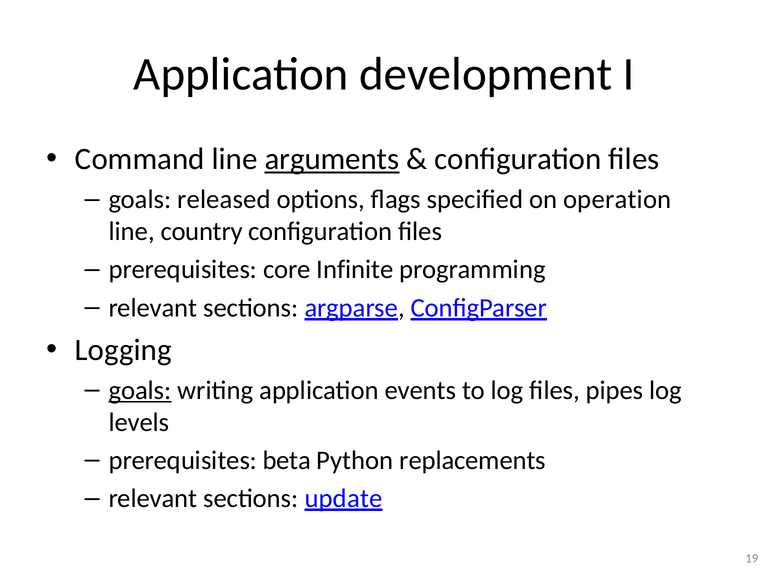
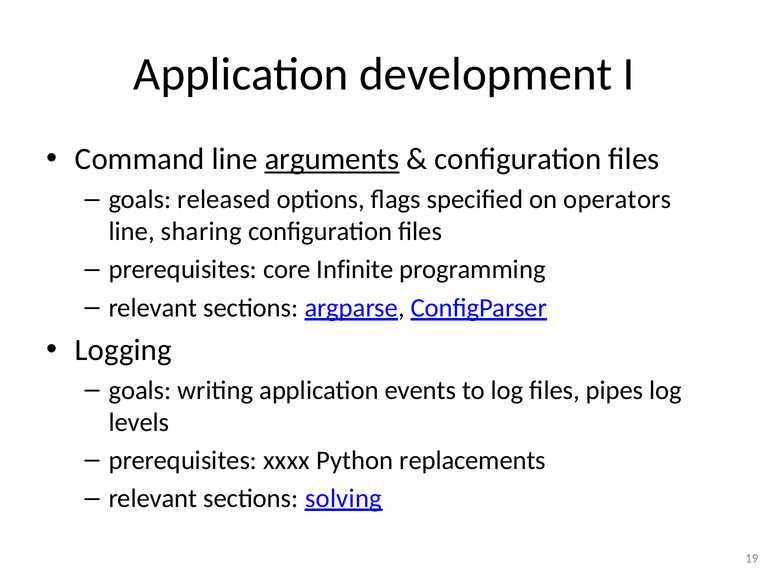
operation: operation -> operators
country: country -> sharing
goals at (140, 390) underline: present -> none
beta: beta -> xxxx
update: update -> solving
